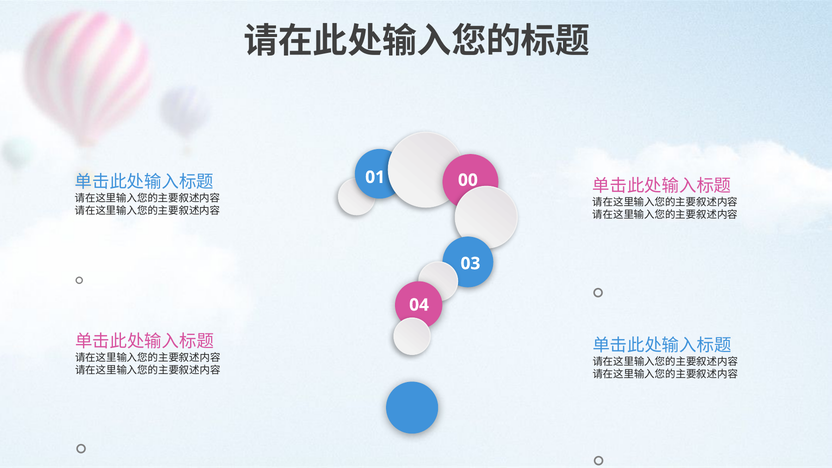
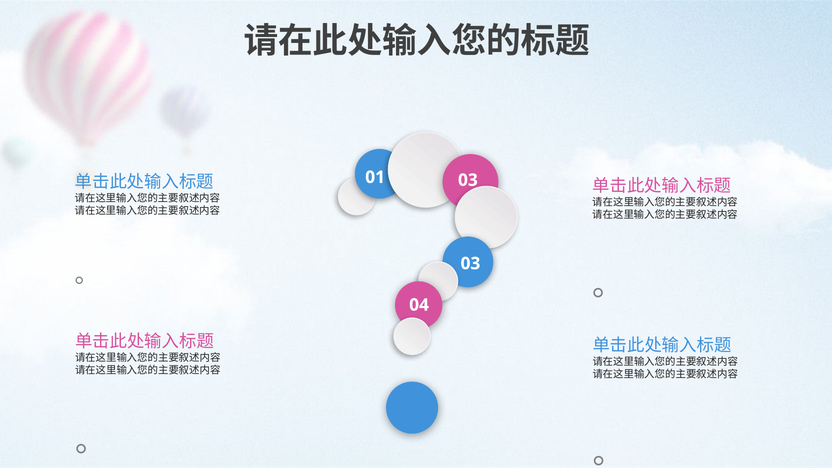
01 00: 00 -> 03
